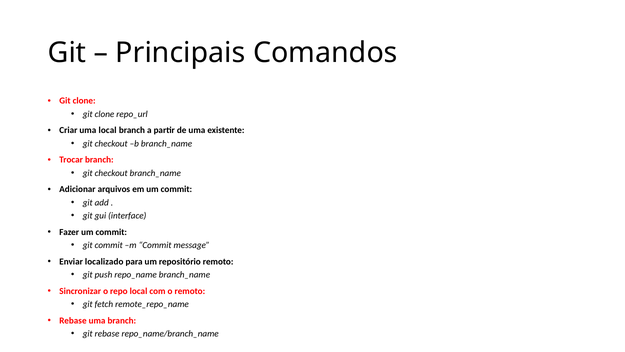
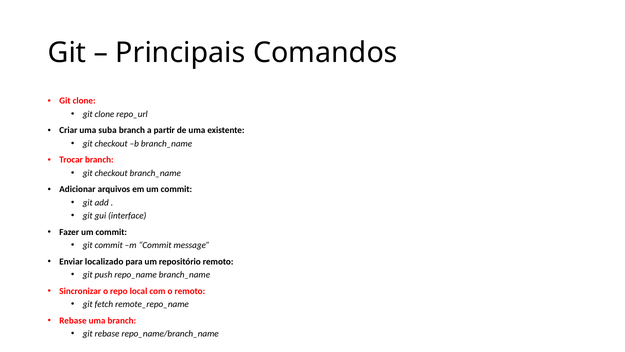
uma local: local -> suba
